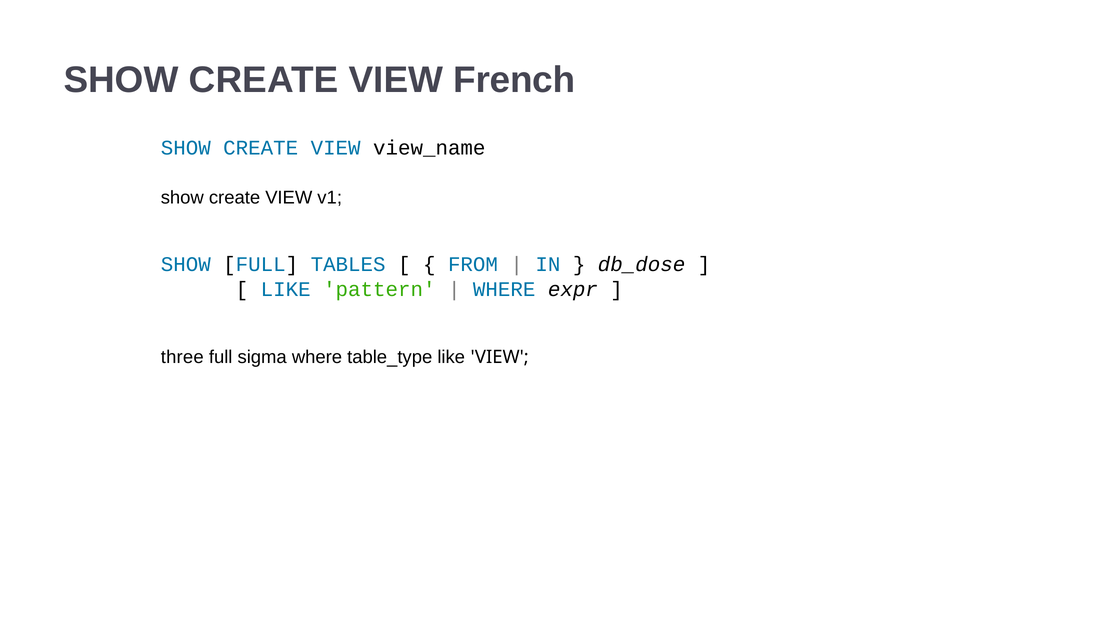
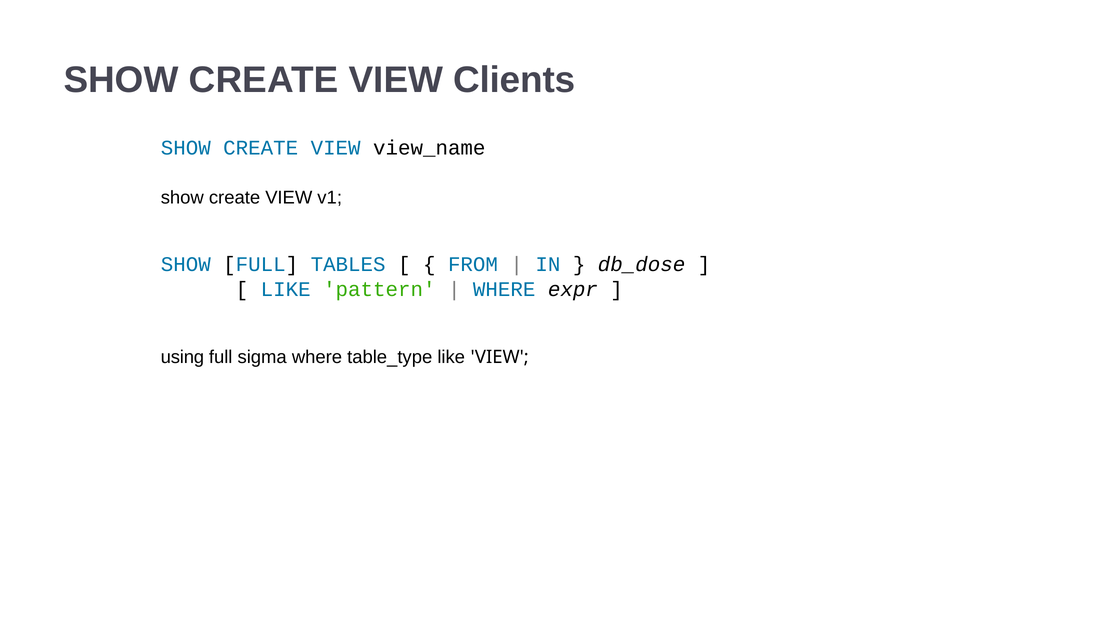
French: French -> Clients
three: three -> using
